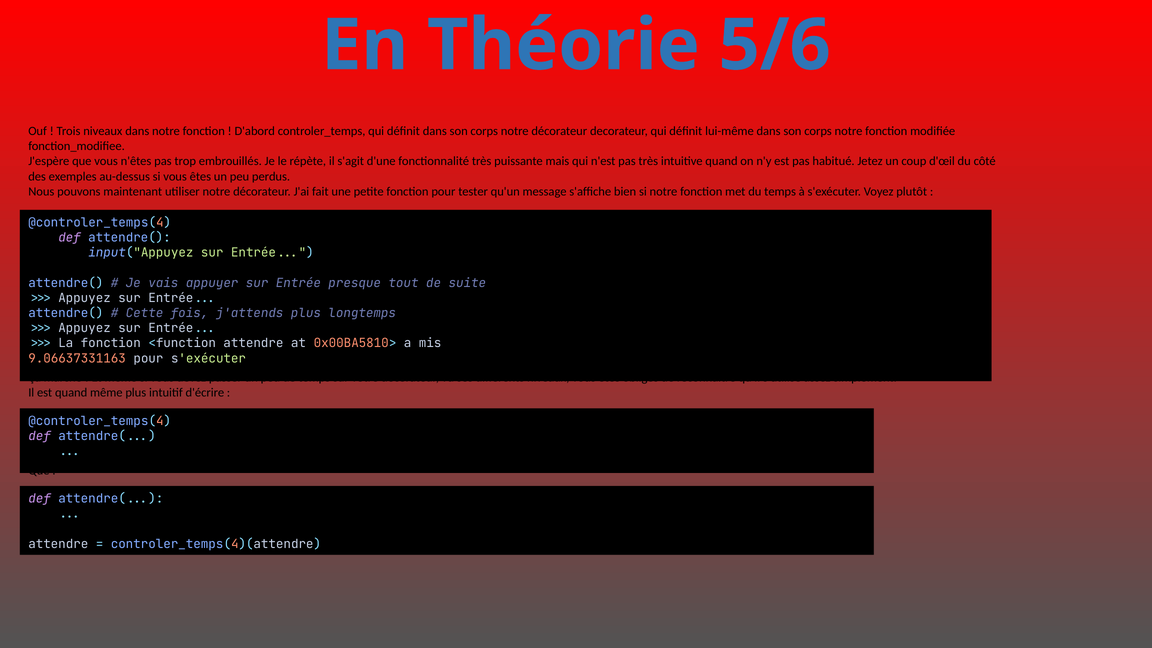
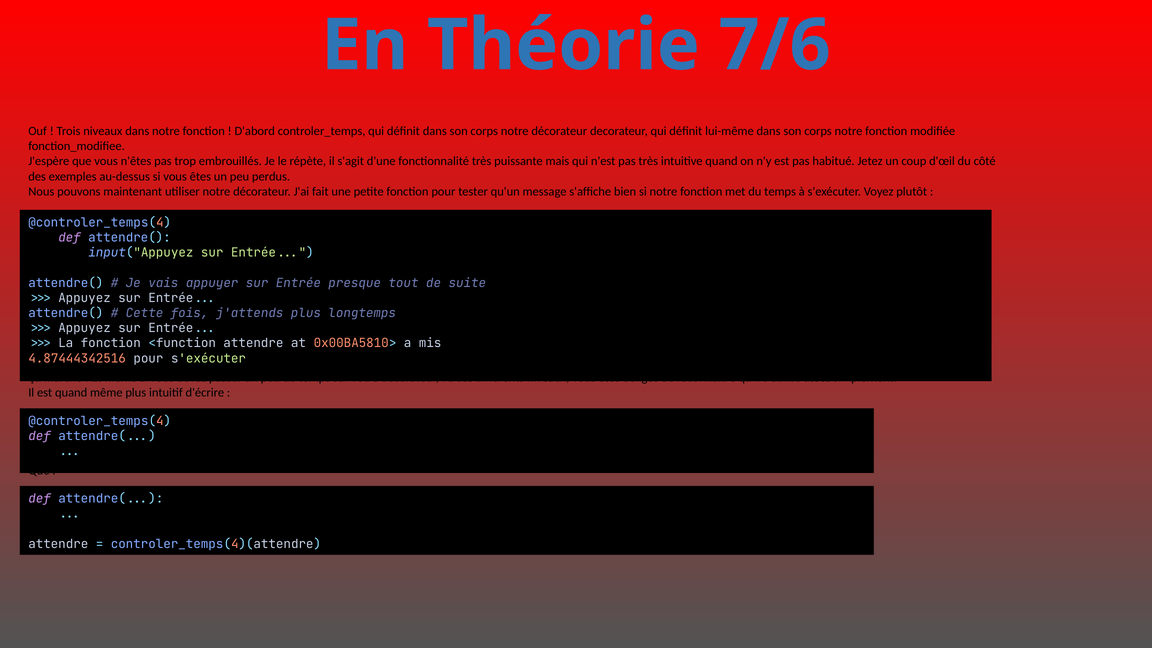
5/6: 5/6 -> 7/6
9.06637331163: 9.06637331163 -> 4.87444342516
